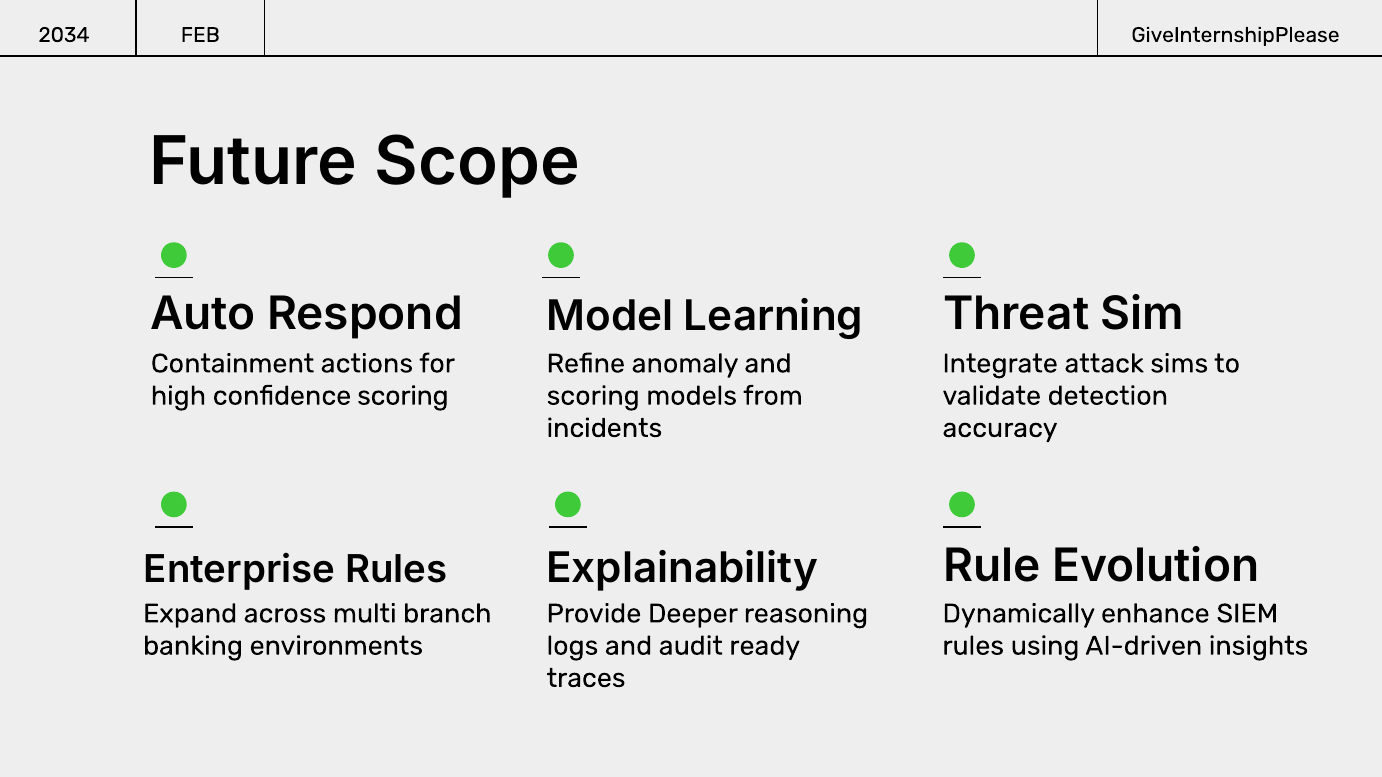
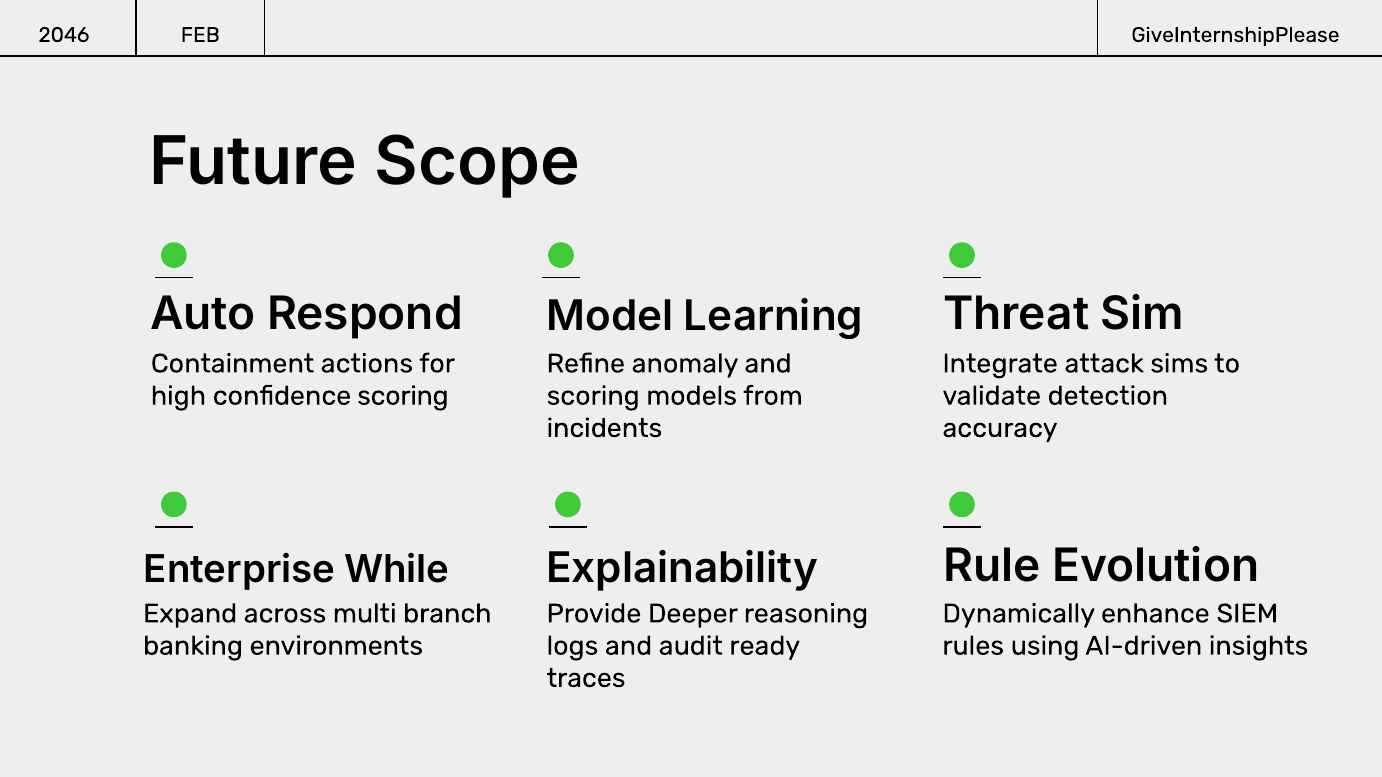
2034: 2034 -> 2046
Enterprise Rules: Rules -> While
